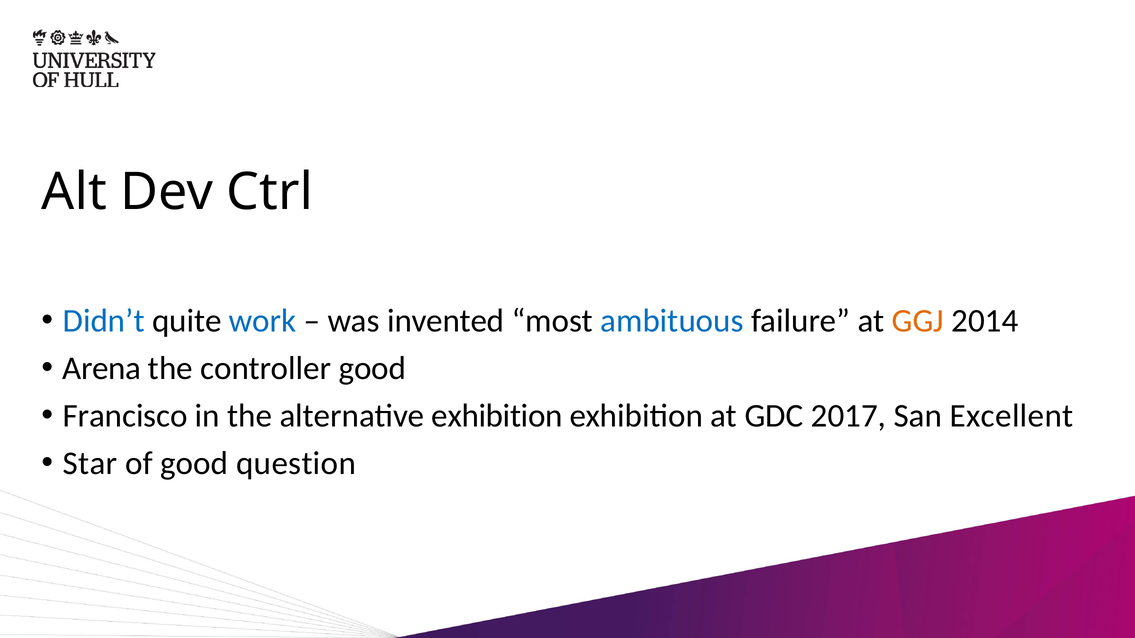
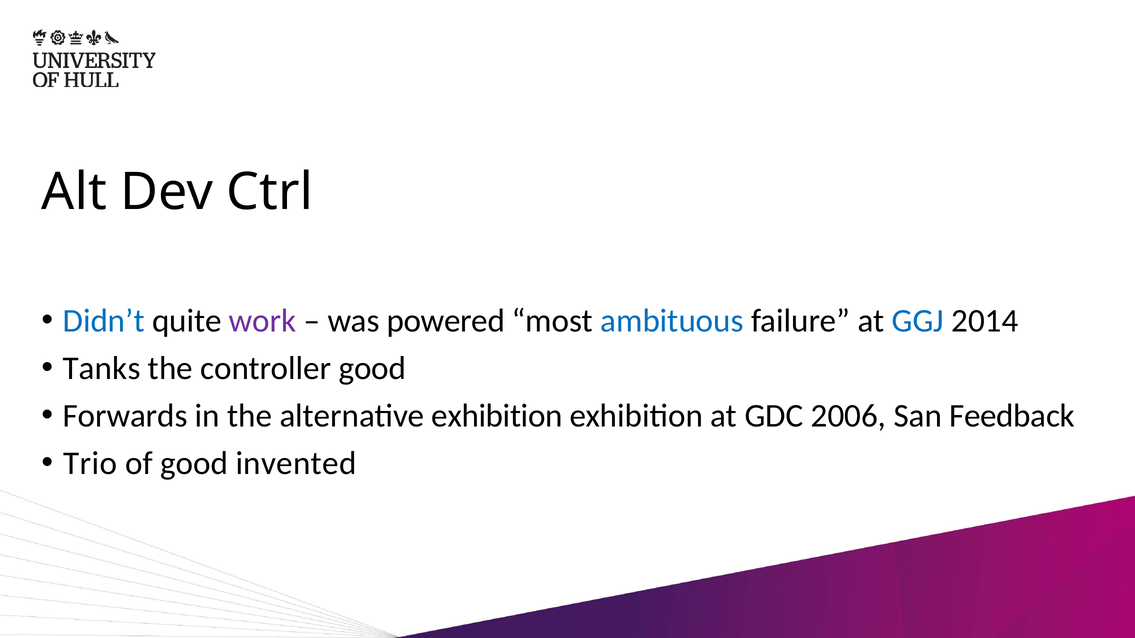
work colour: blue -> purple
invented: invented -> powered
GGJ colour: orange -> blue
Arena: Arena -> Tanks
Francisco: Francisco -> Forwards
2017: 2017 -> 2006
Excellent: Excellent -> Feedback
Star: Star -> Trio
question: question -> invented
